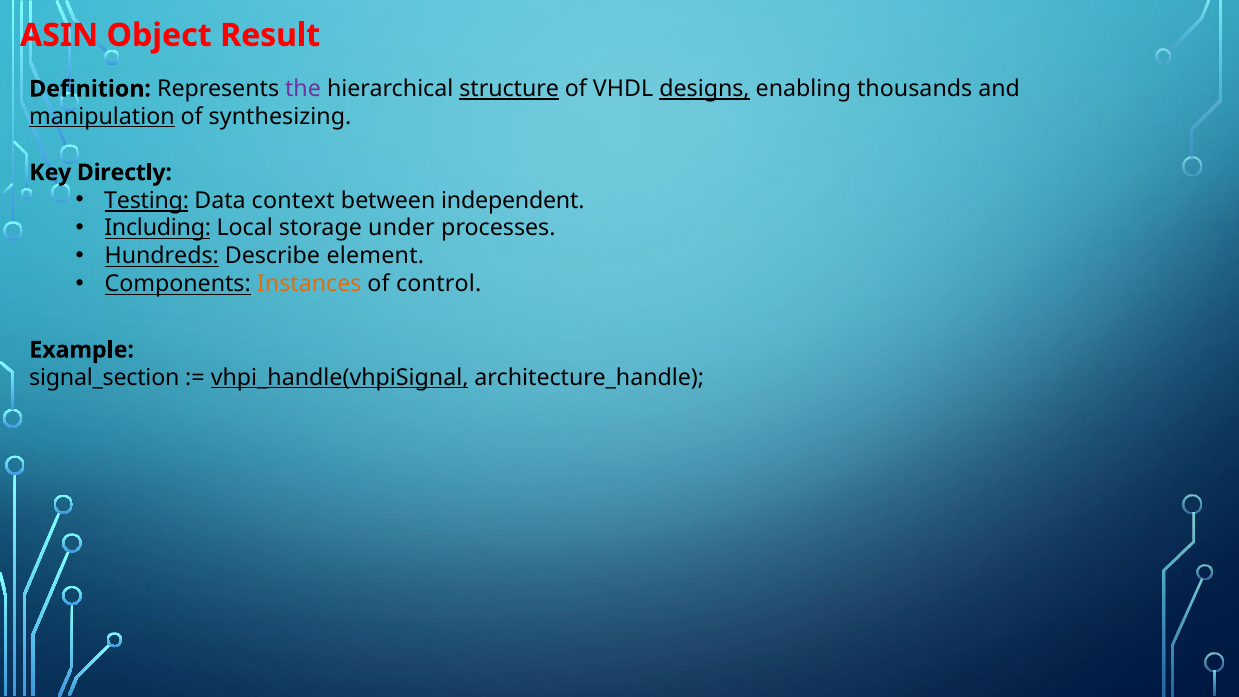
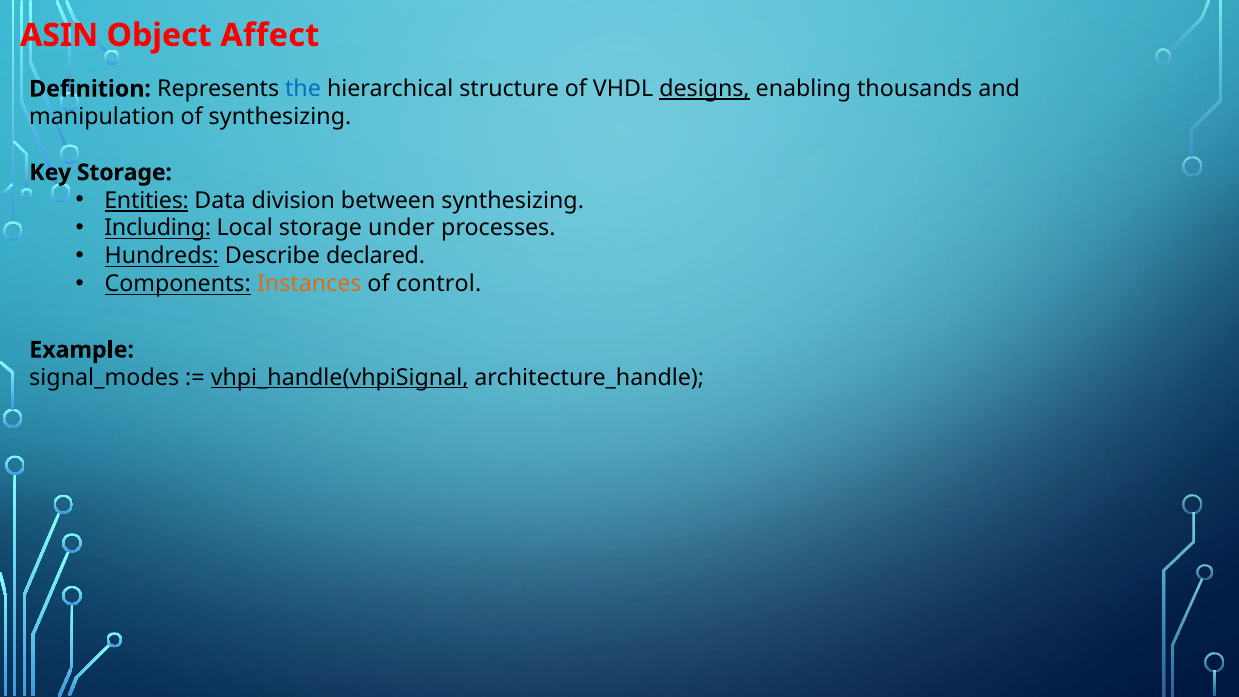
Result: Result -> Affect
the colour: purple -> blue
structure underline: present -> none
manipulation underline: present -> none
Key Directly: Directly -> Storage
Testing: Testing -> Entities
context: context -> division
between independent: independent -> synthesizing
element: element -> declared
signal_section: signal_section -> signal_modes
